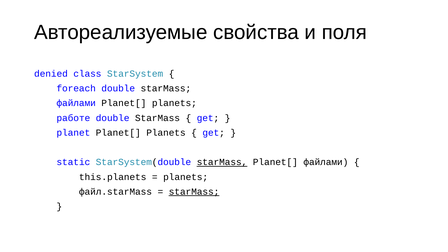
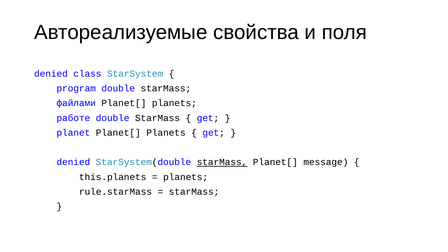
foreach: foreach -> program
static at (73, 162): static -> denied
Planet[ файлами: файлами -> message
файл.starMass: файл.starMass -> rule.starMass
starMass at (194, 192) underline: present -> none
